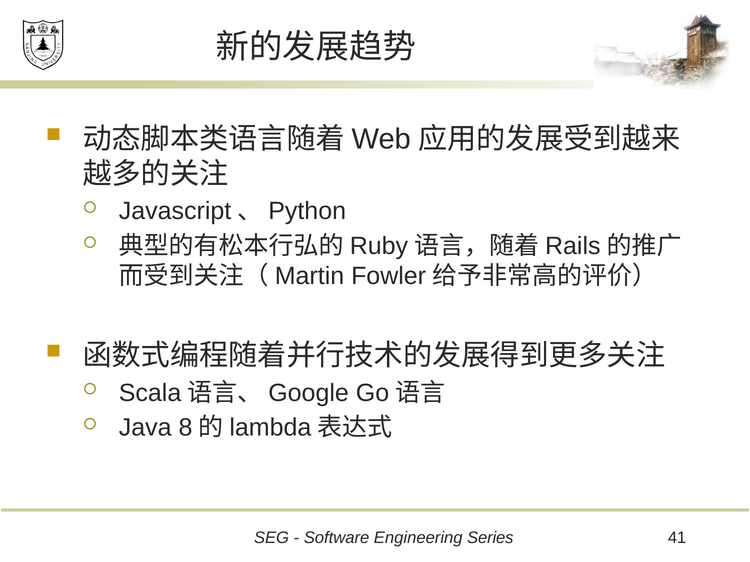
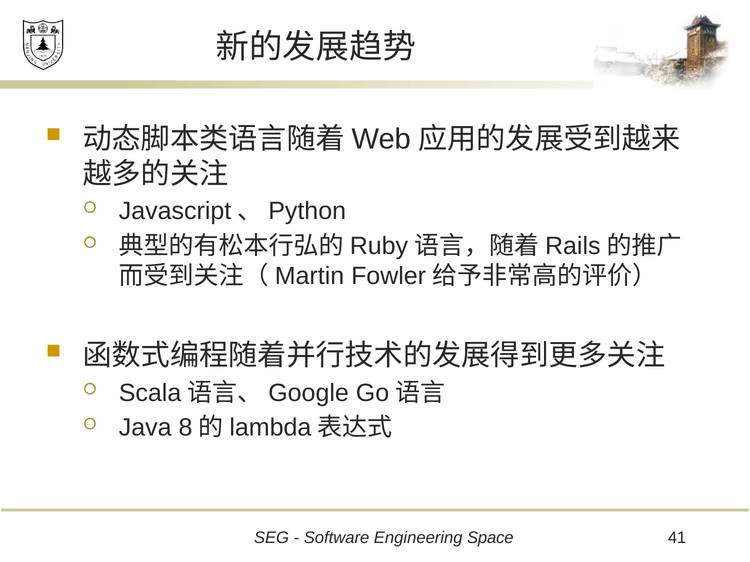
Series: Series -> Space
